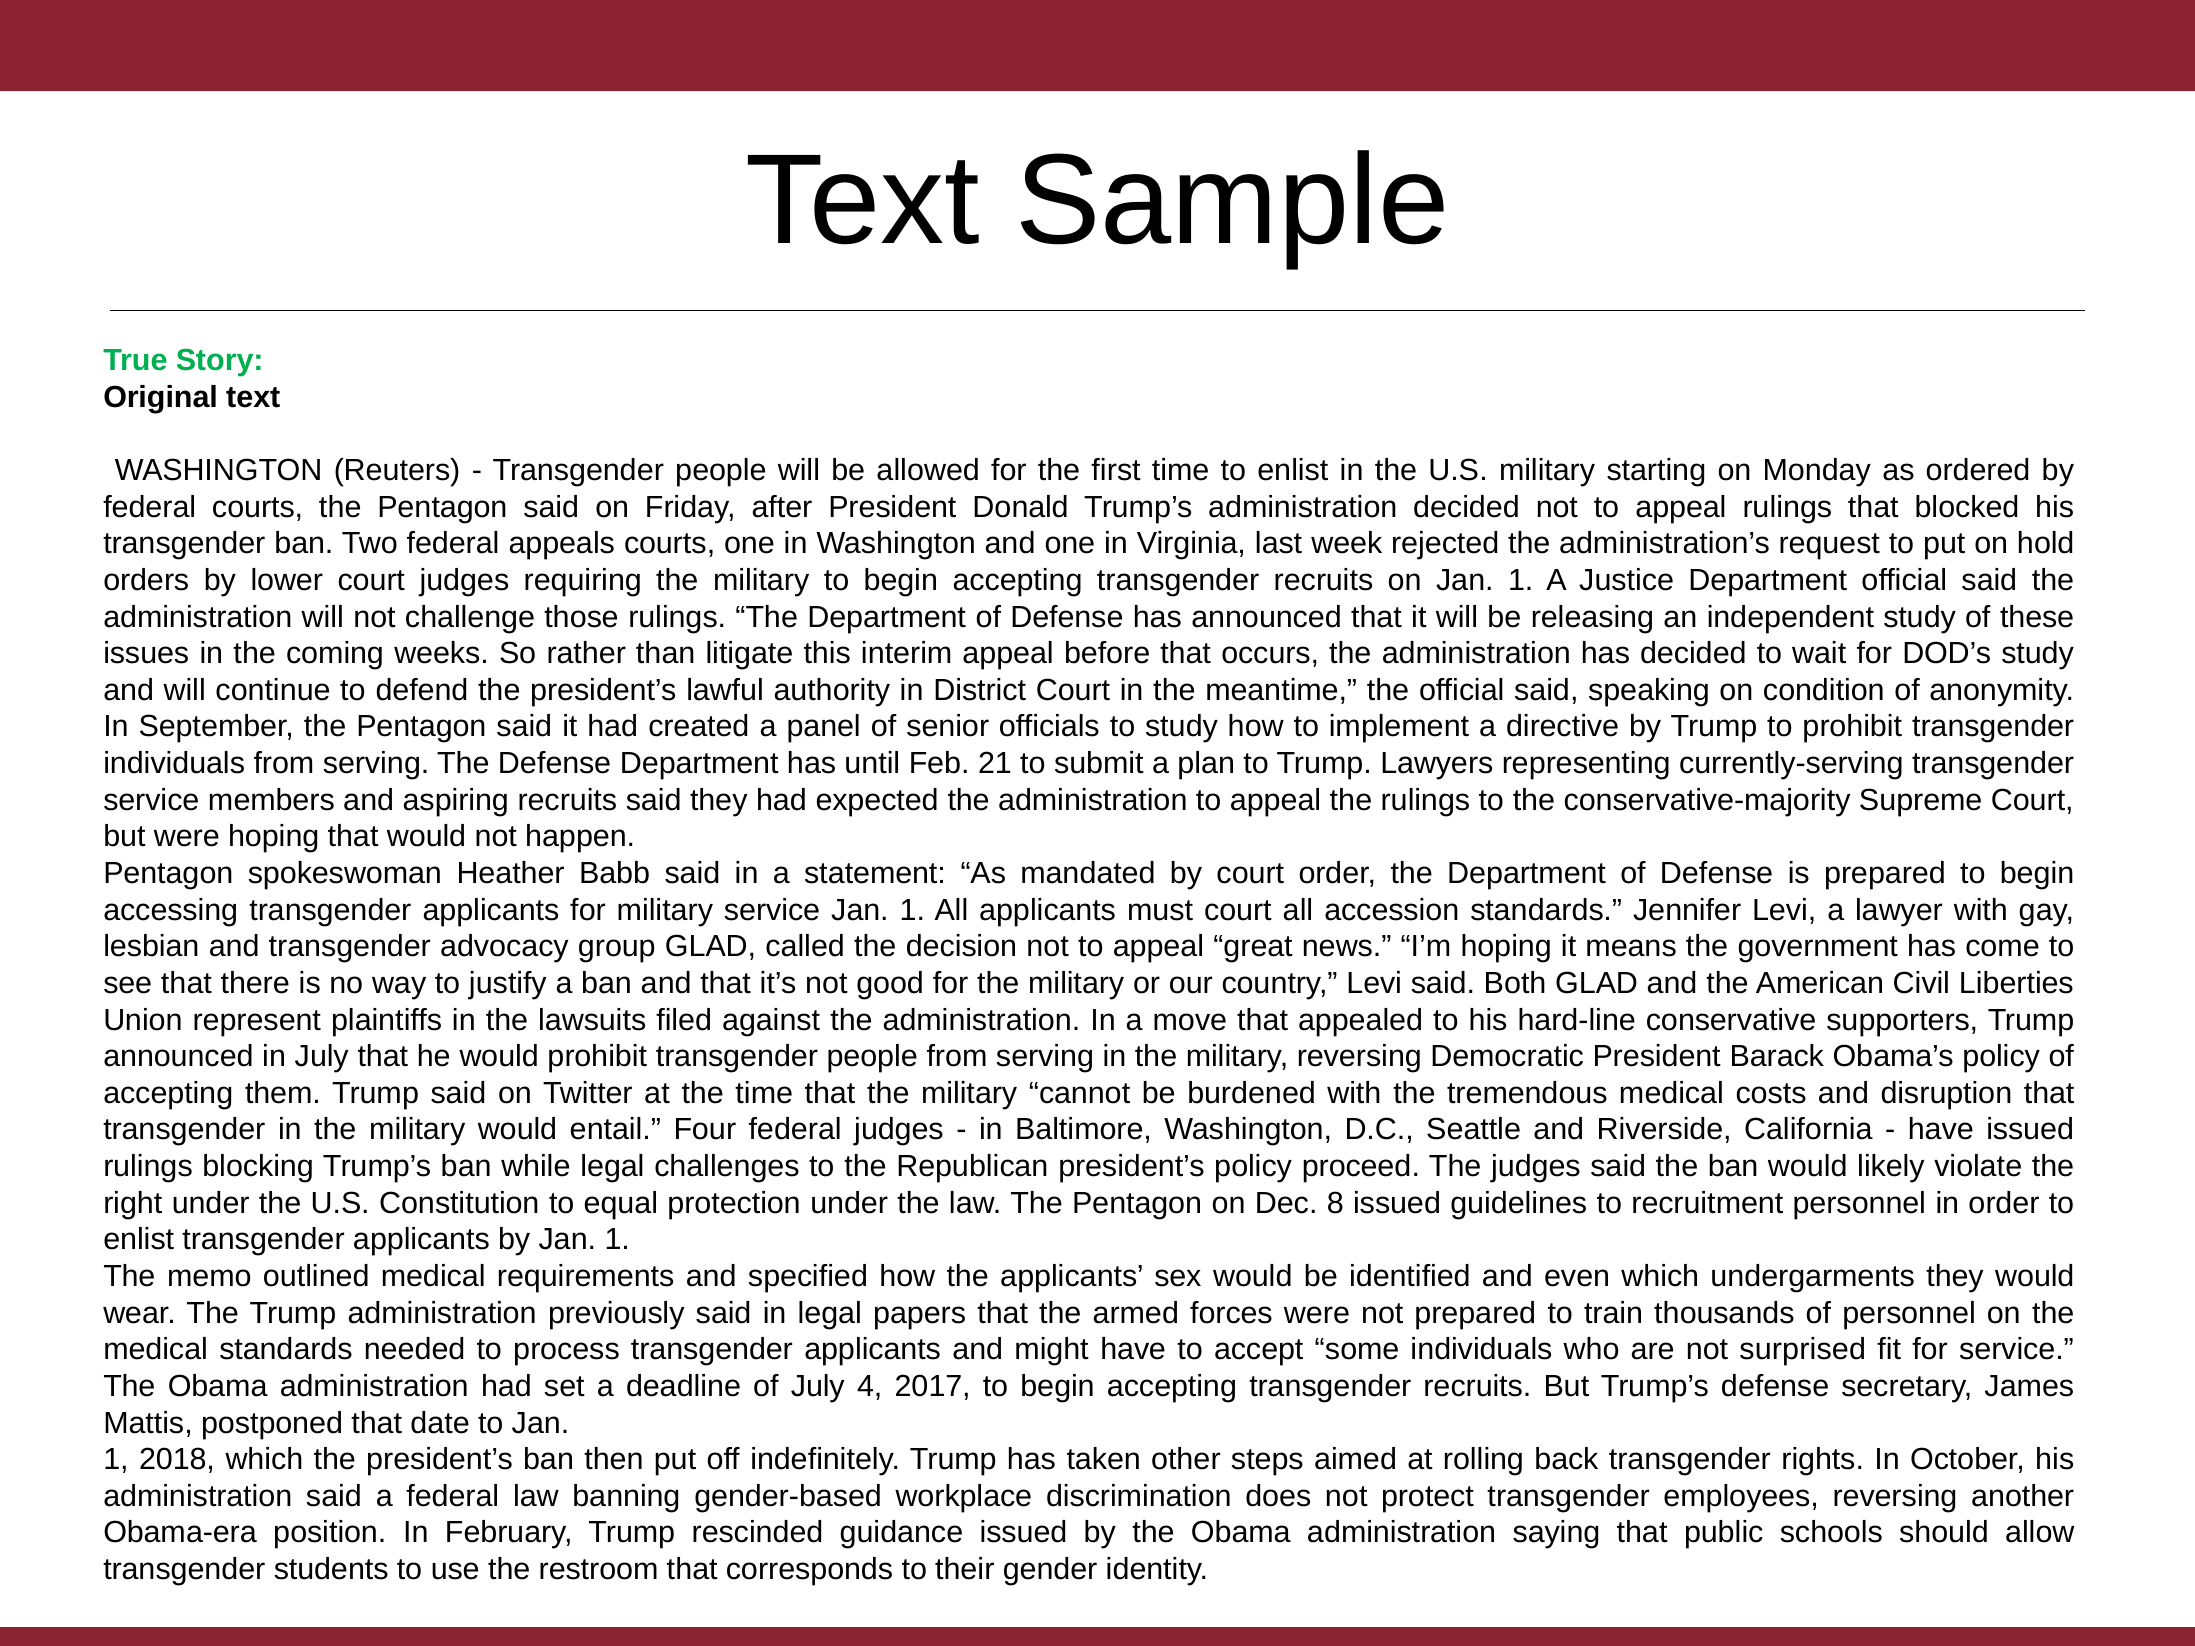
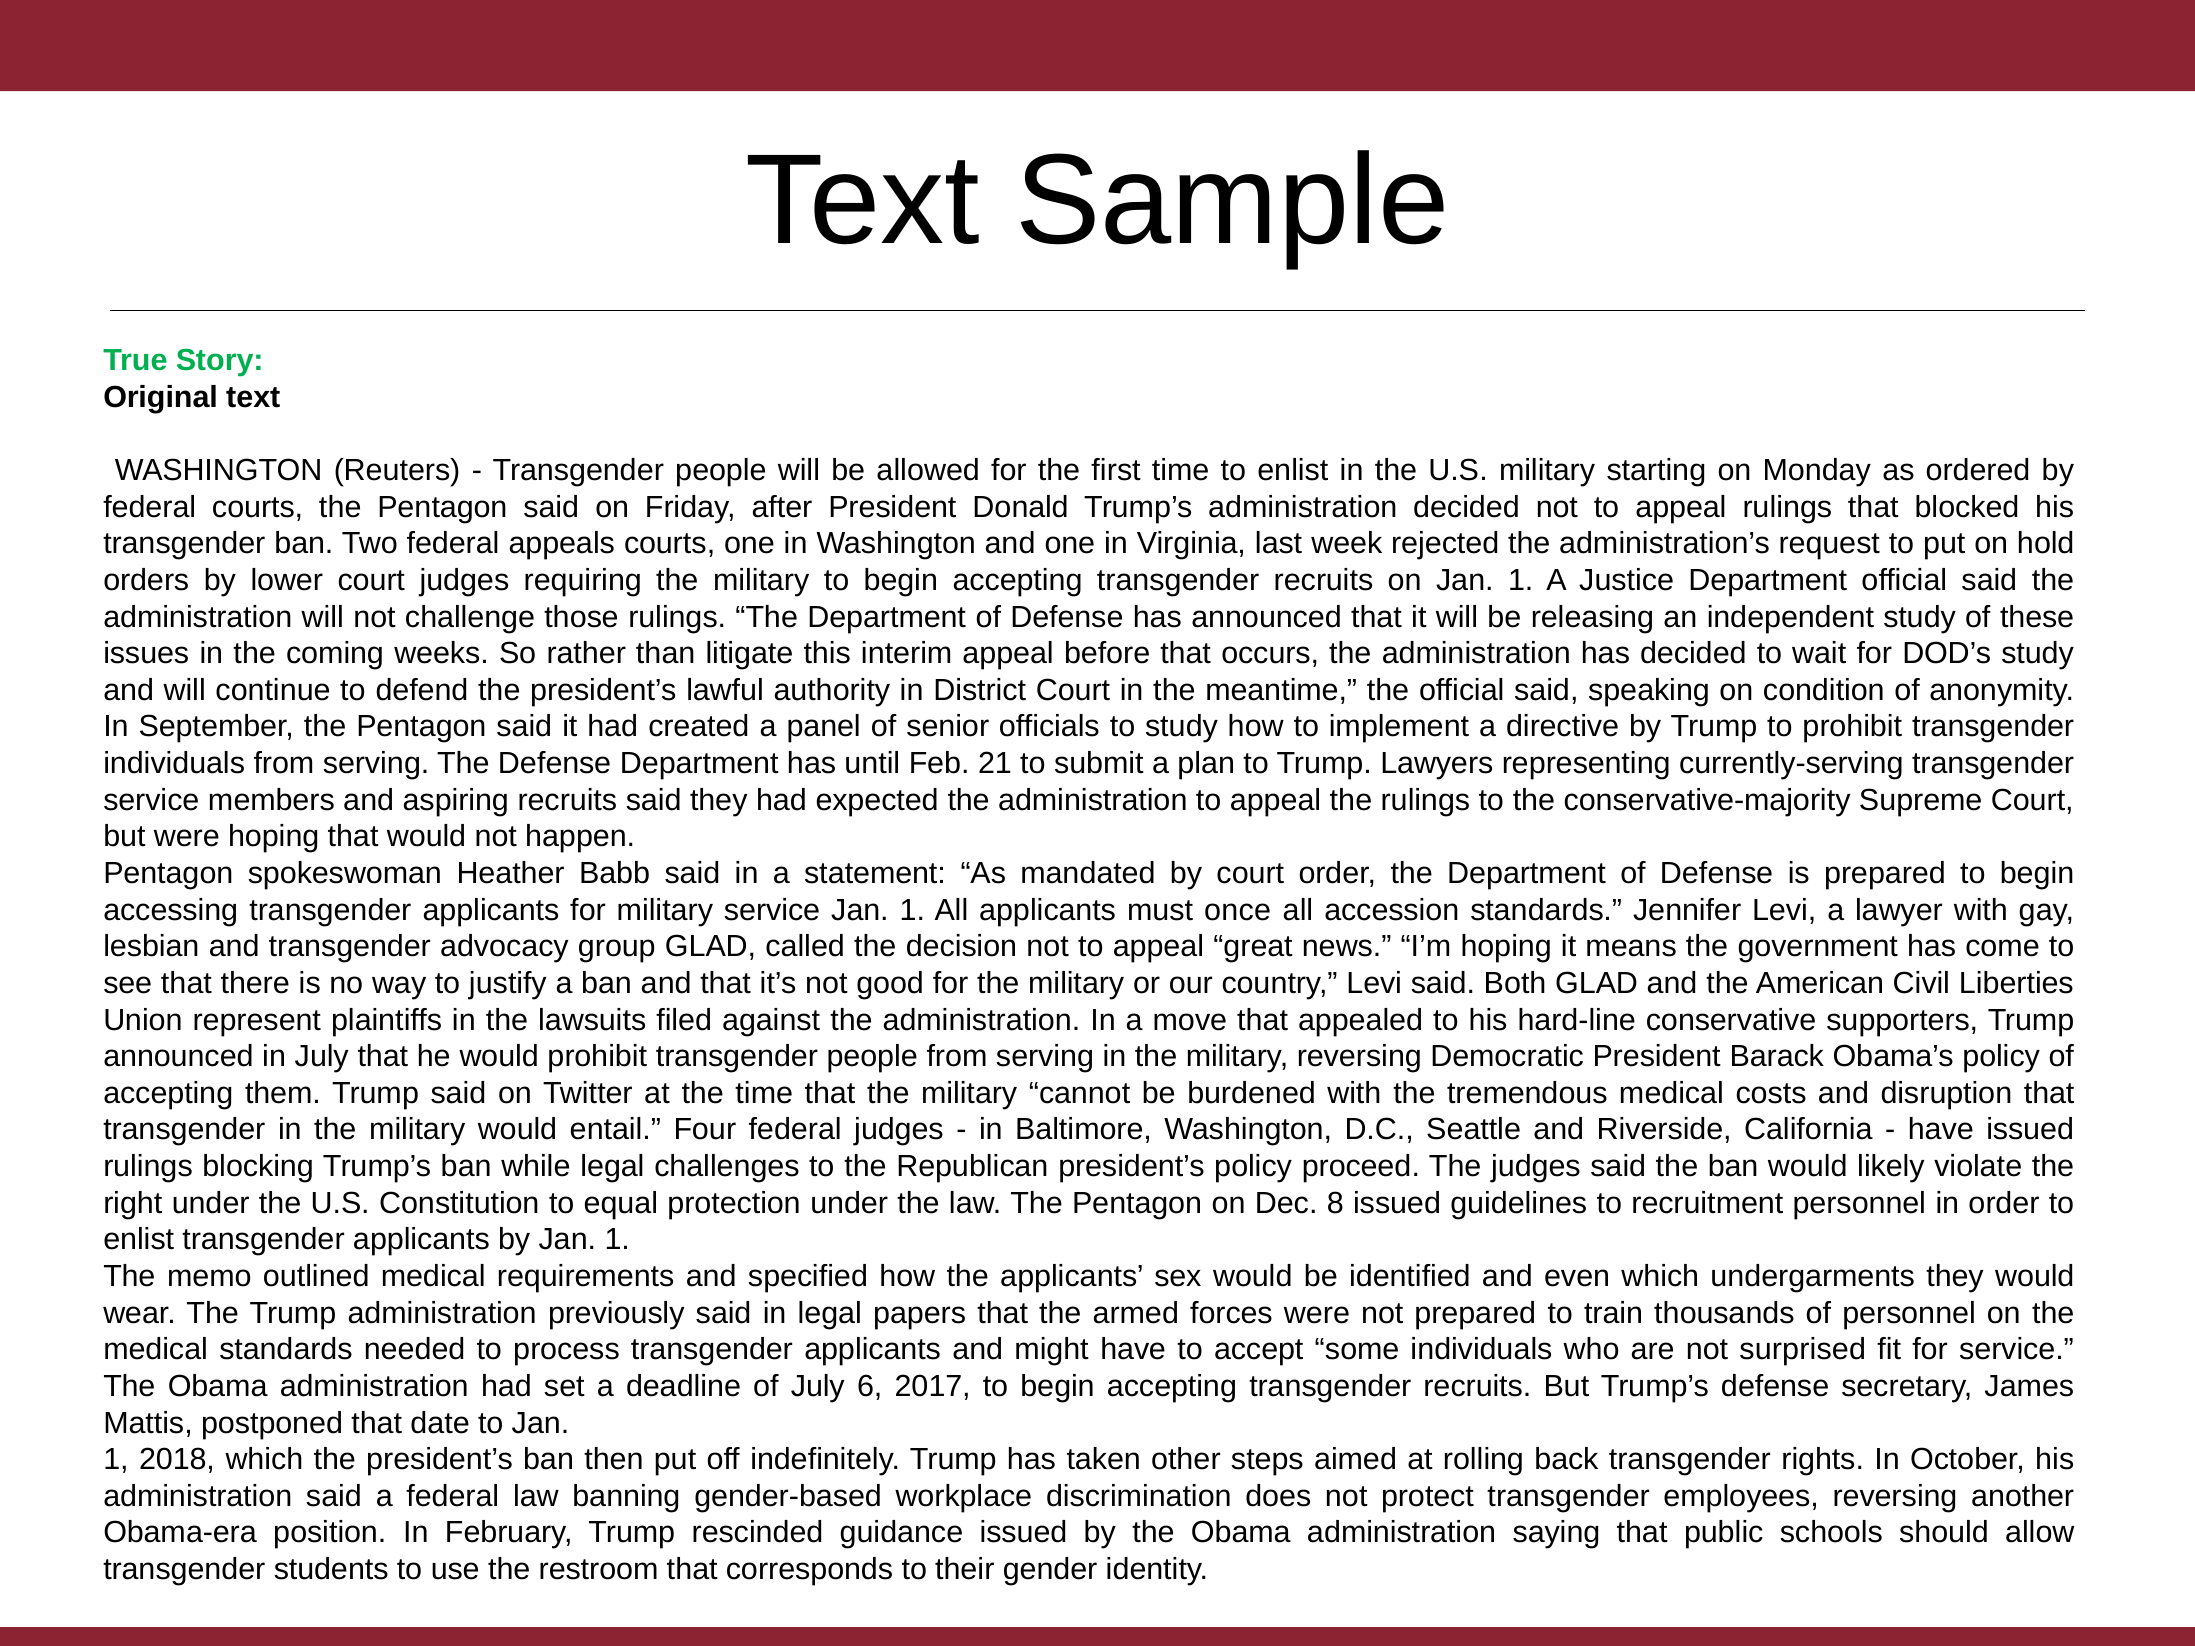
must court: court -> once
4: 4 -> 6
